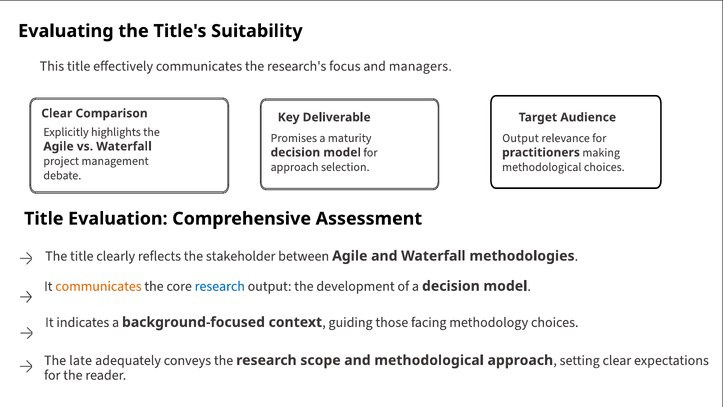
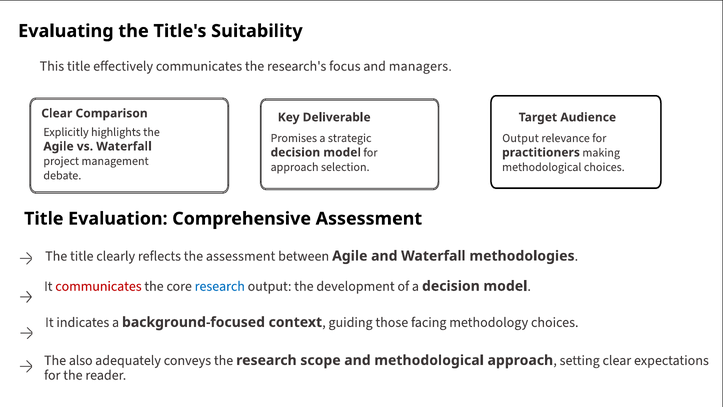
maturity: maturity -> strategic
the stakeholder: stakeholder -> assessment
communicates at (98, 286) colour: orange -> red
late: late -> also
